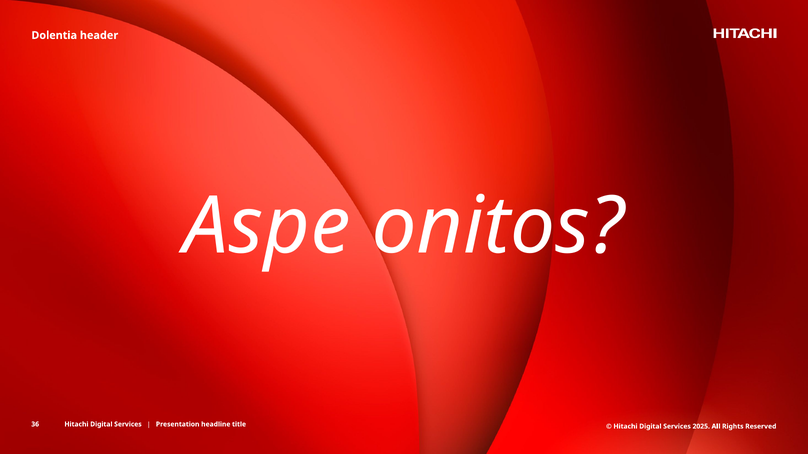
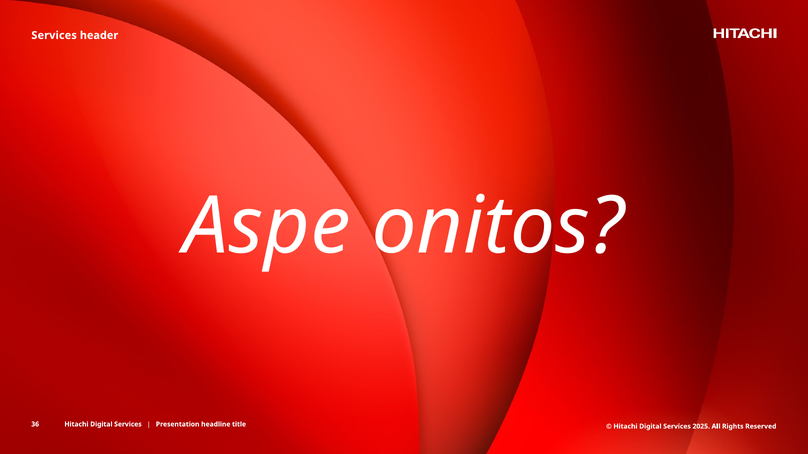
Dolentia at (54, 35): Dolentia -> Services
